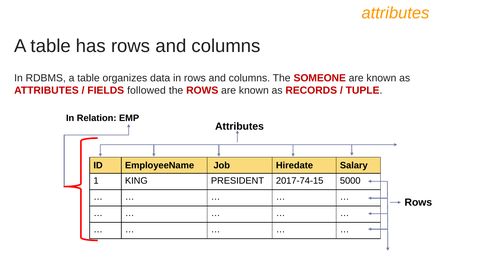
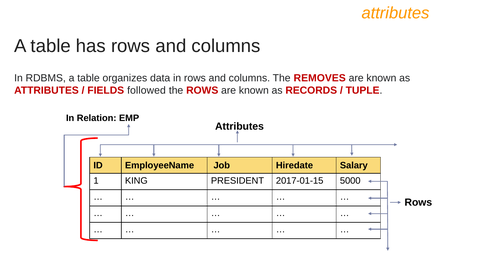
SOMEONE: SOMEONE -> REMOVES
2017-74-15: 2017-74-15 -> 2017-01-15
